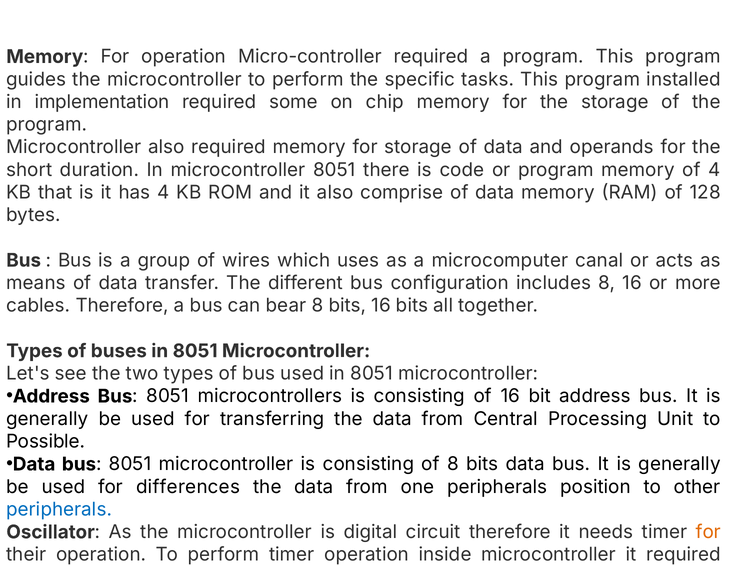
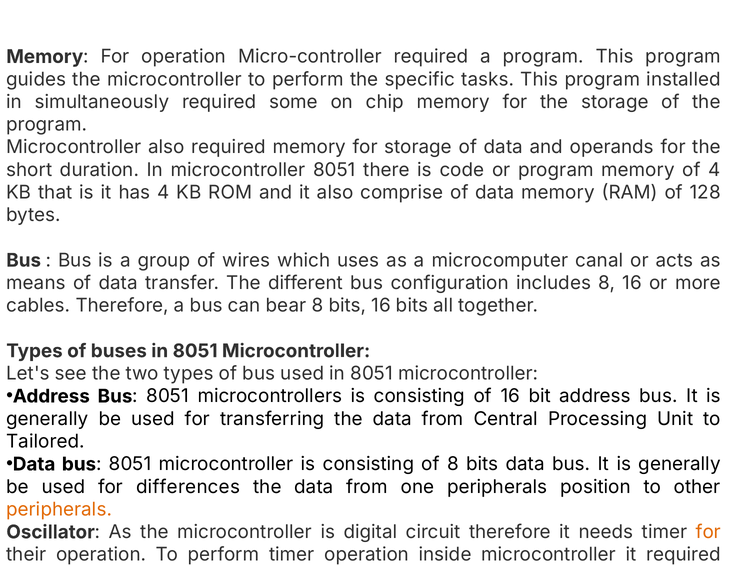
implementation: implementation -> simultaneously
Possible: Possible -> Tailored
peripherals at (59, 510) colour: blue -> orange
